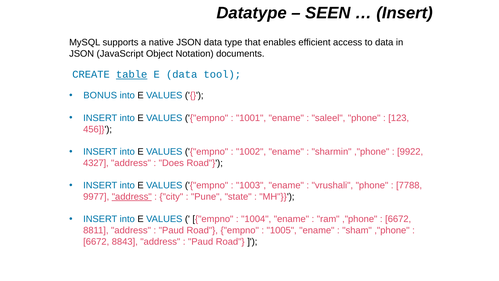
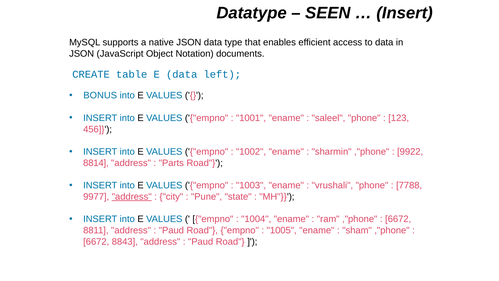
table underline: present -> none
tool: tool -> left
4327: 4327 -> 8814
Does: Does -> Parts
